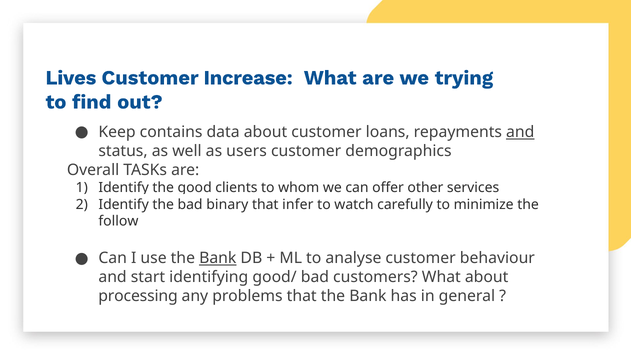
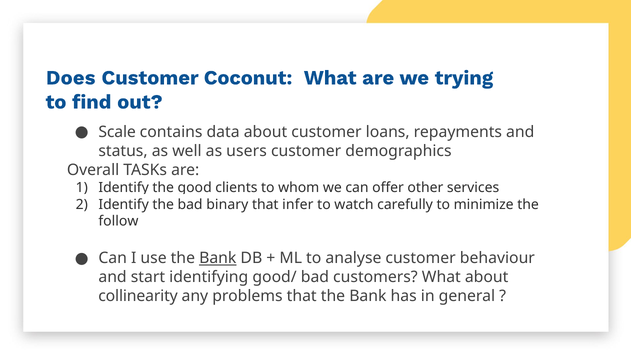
Lives: Lives -> Does
Increase: Increase -> Coconut
Keep: Keep -> Scale
and at (520, 132) underline: present -> none
processing: processing -> collinearity
